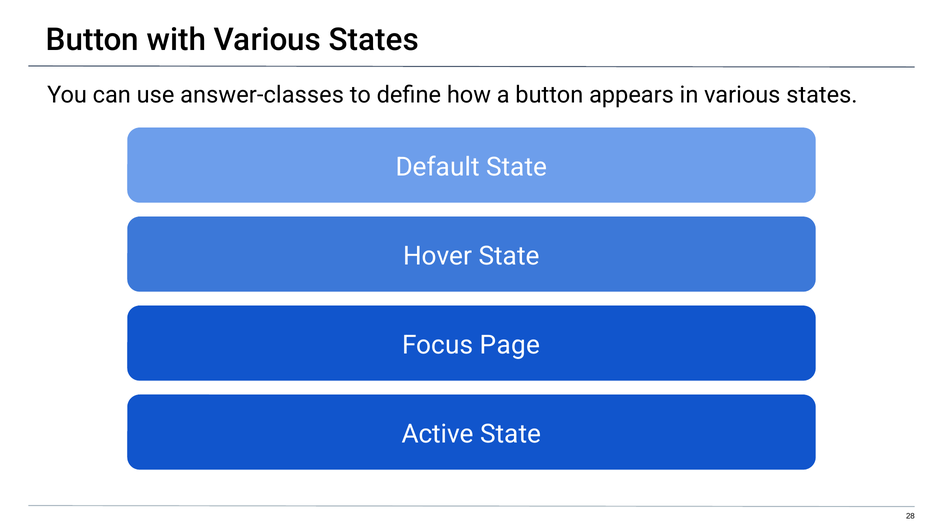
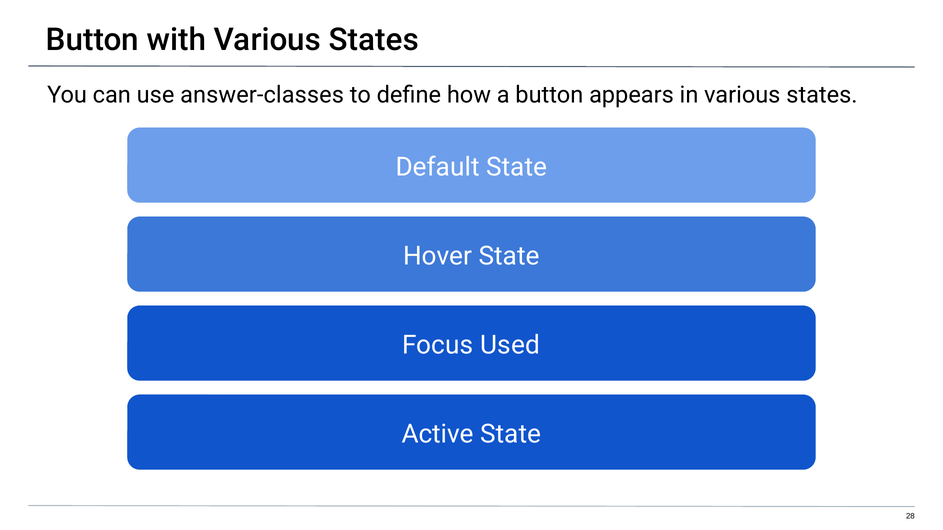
Page: Page -> Used
